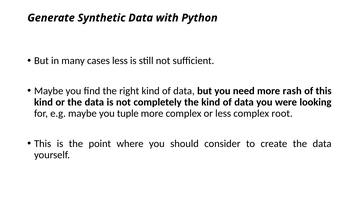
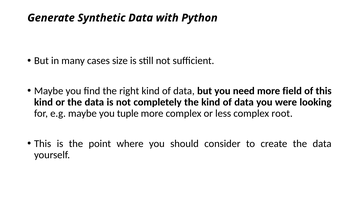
cases less: less -> size
rash: rash -> field
